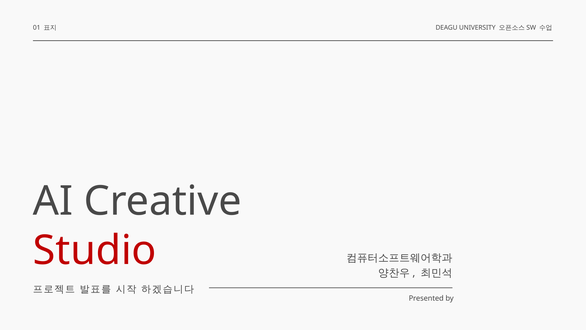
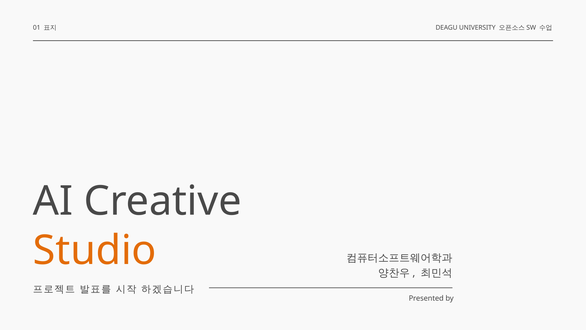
Studio colour: red -> orange
